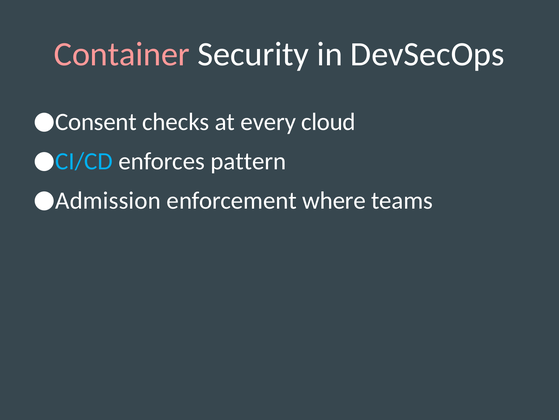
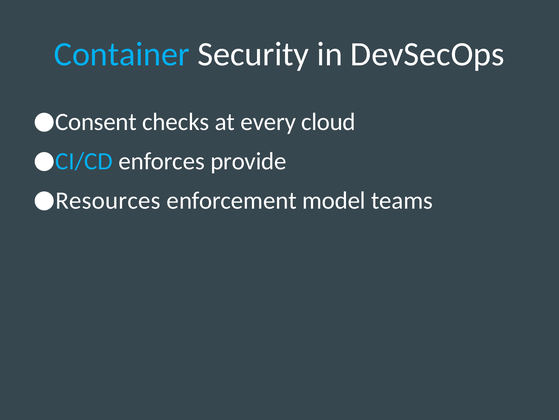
Container colour: pink -> light blue
pattern: pattern -> provide
Admission: Admission -> Resources
where: where -> model
